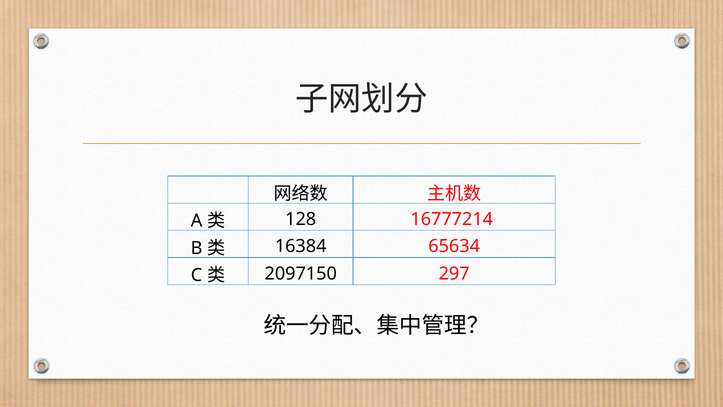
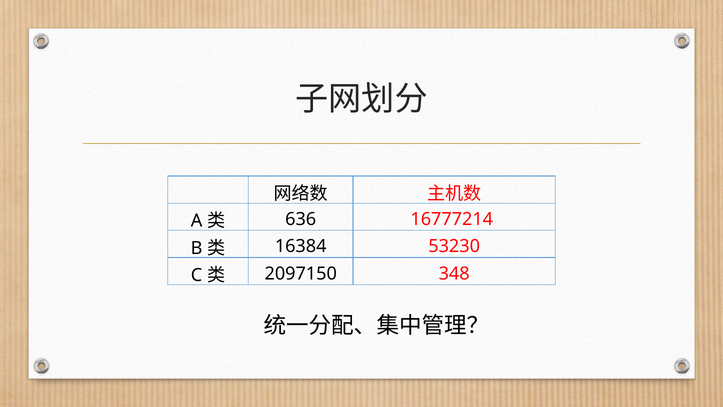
128: 128 -> 636
65634: 65634 -> 53230
297: 297 -> 348
